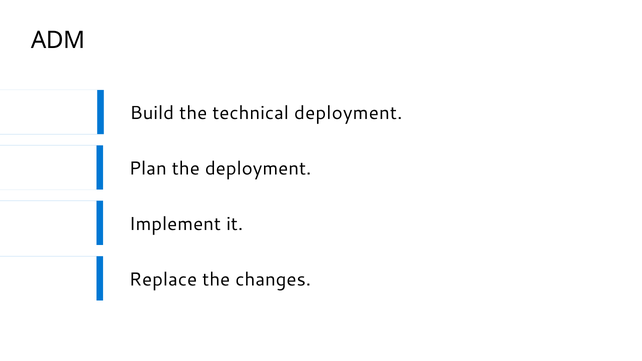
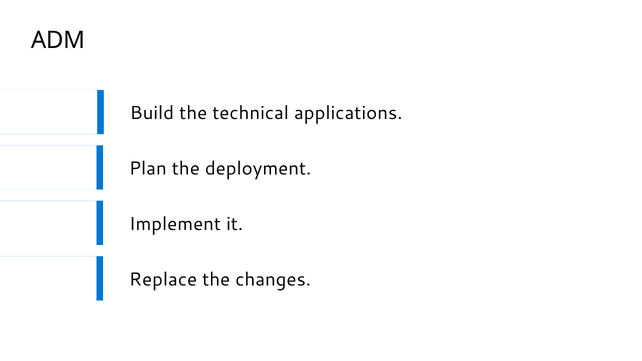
technical deployment: deployment -> applications
